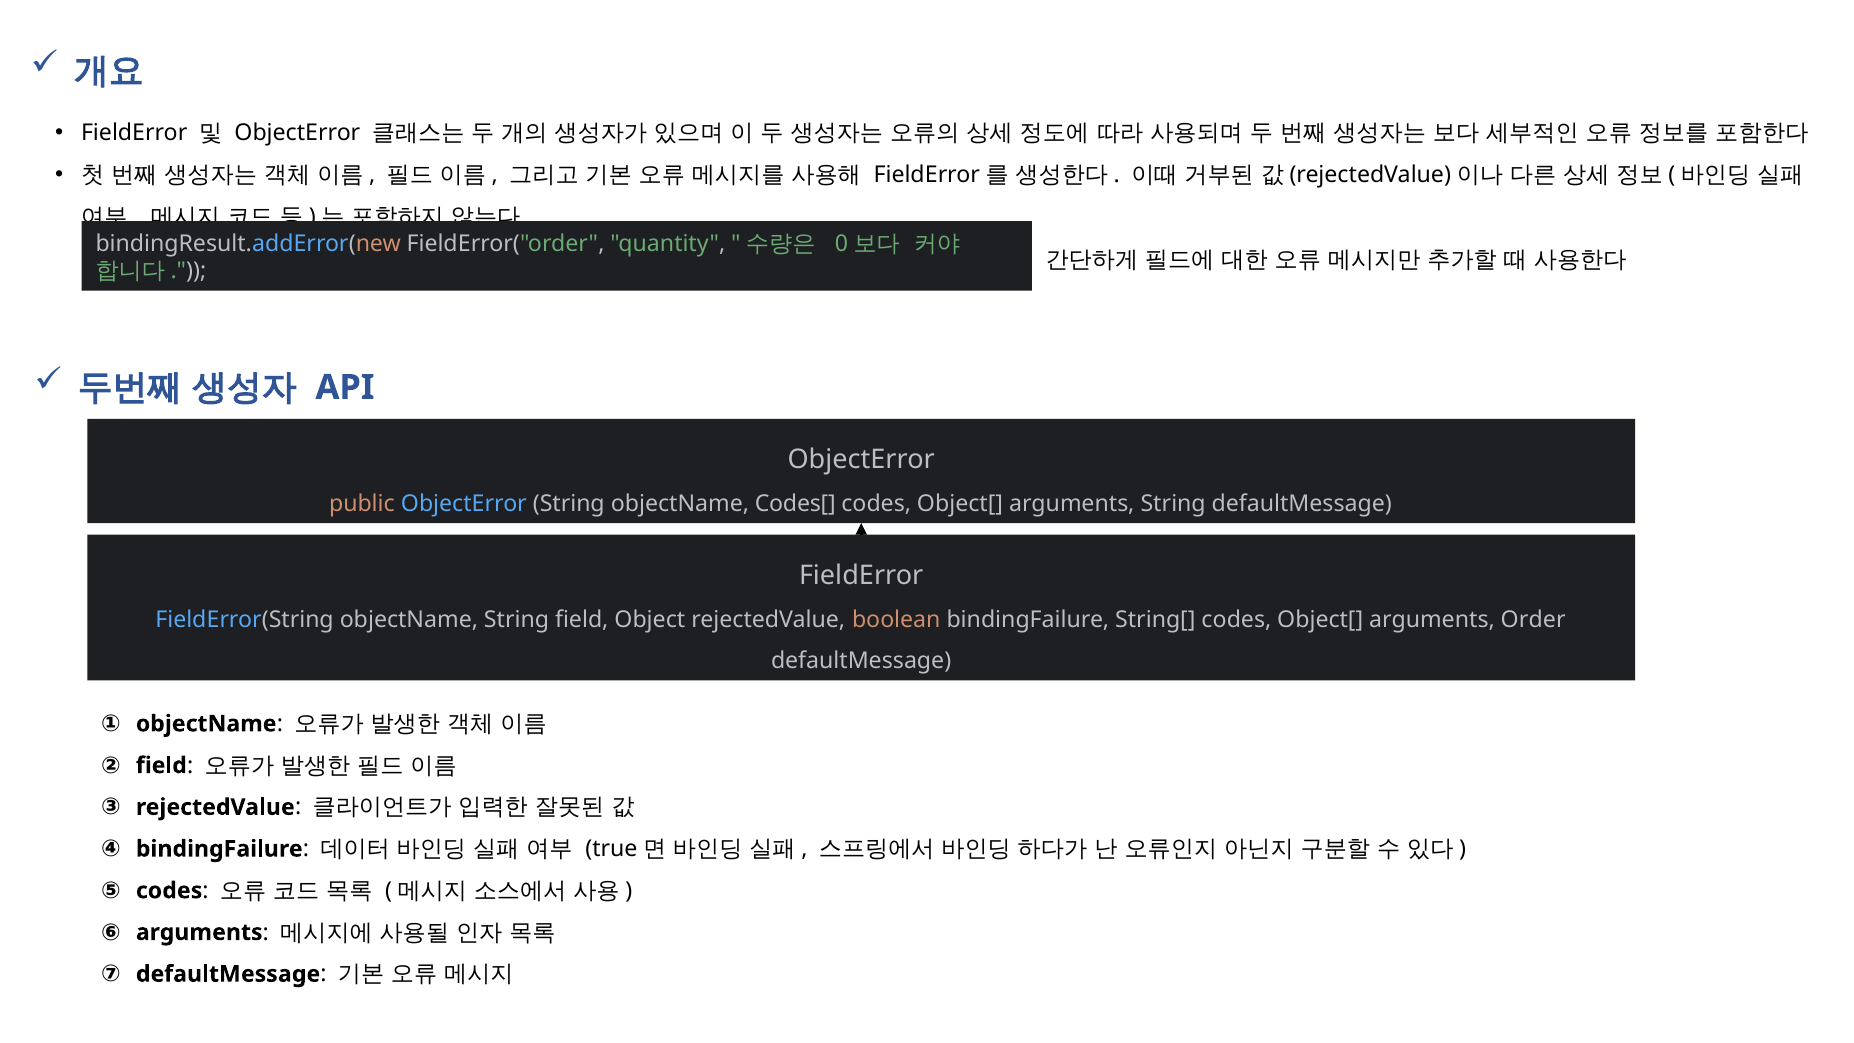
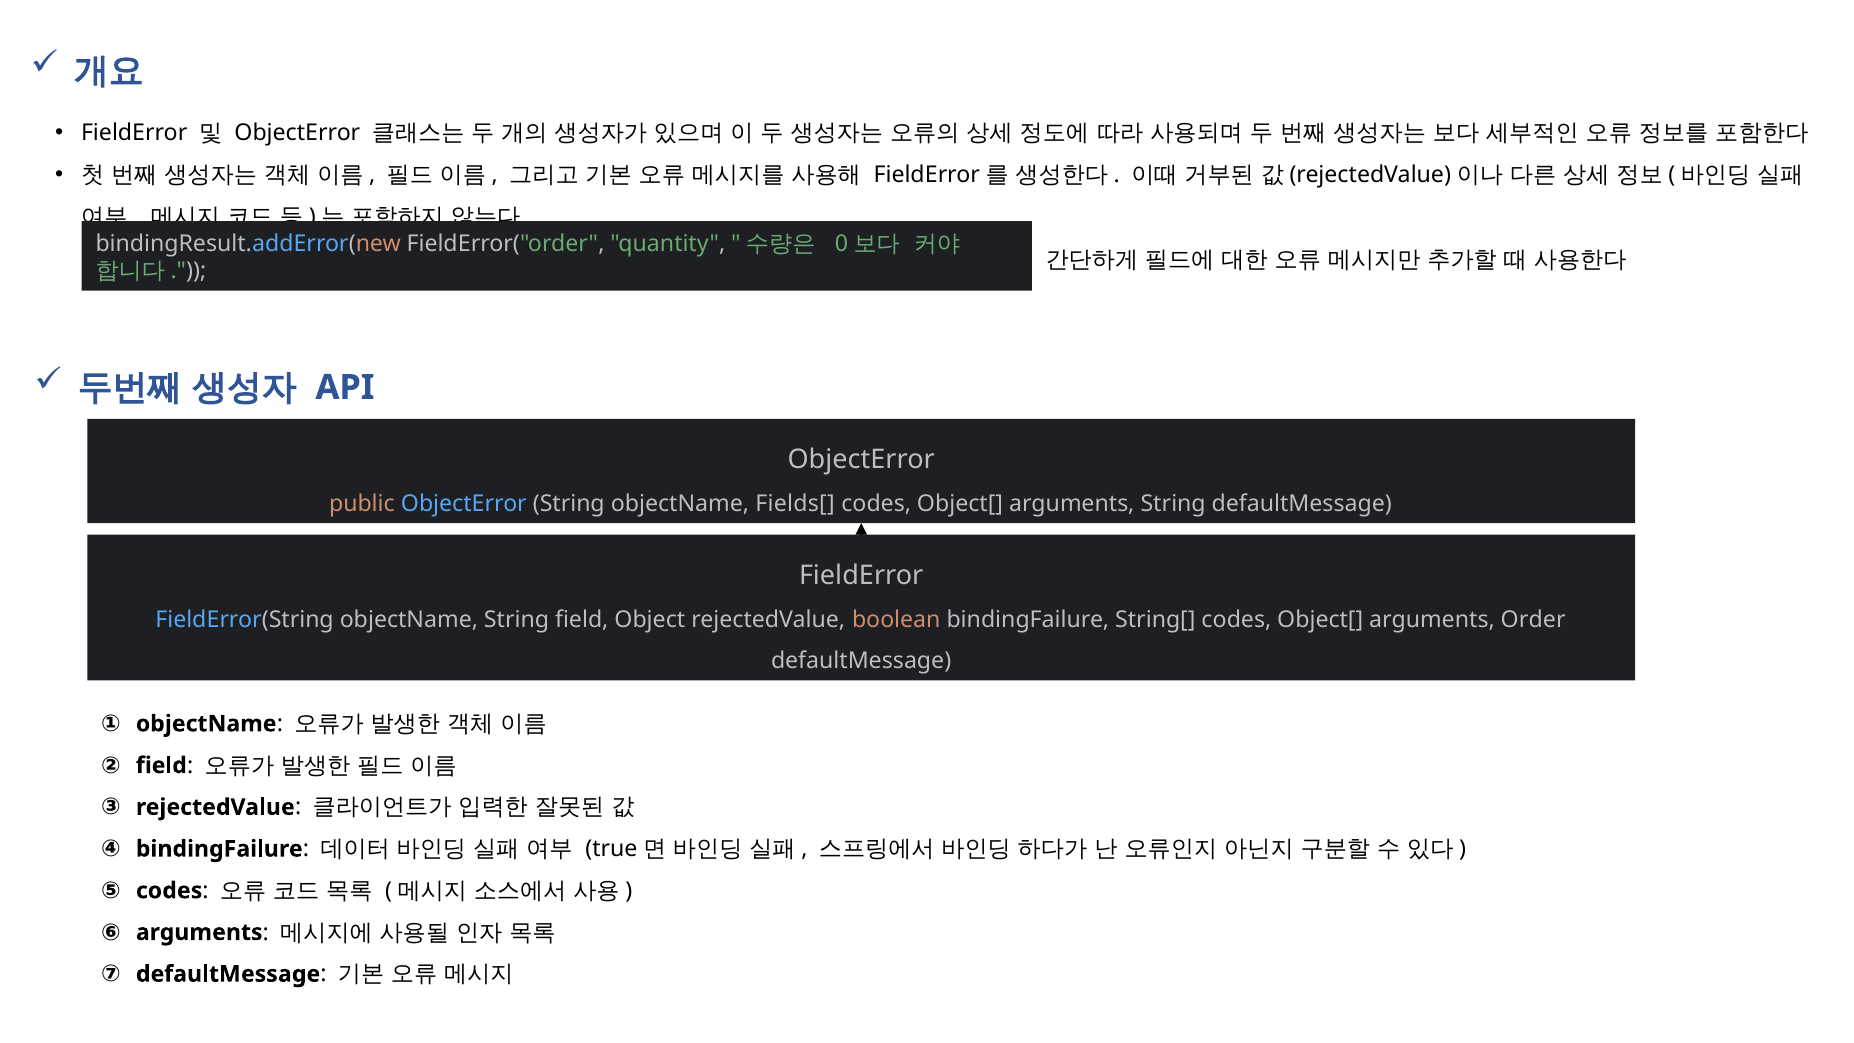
Codes[: Codes[ -> Fields[
